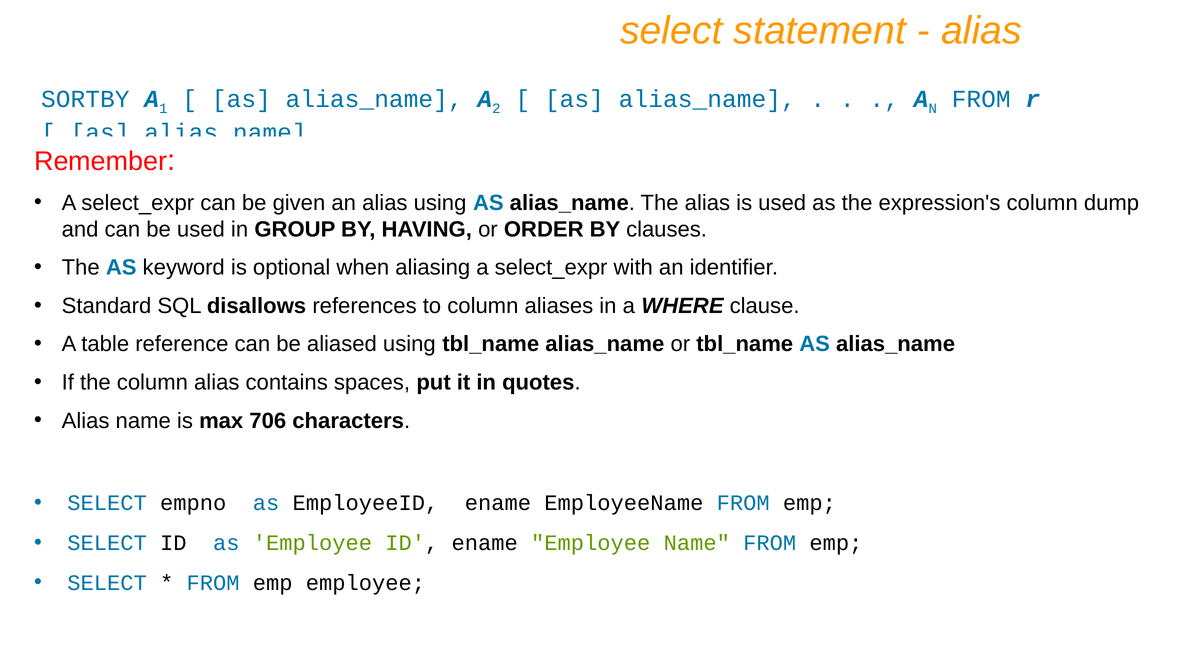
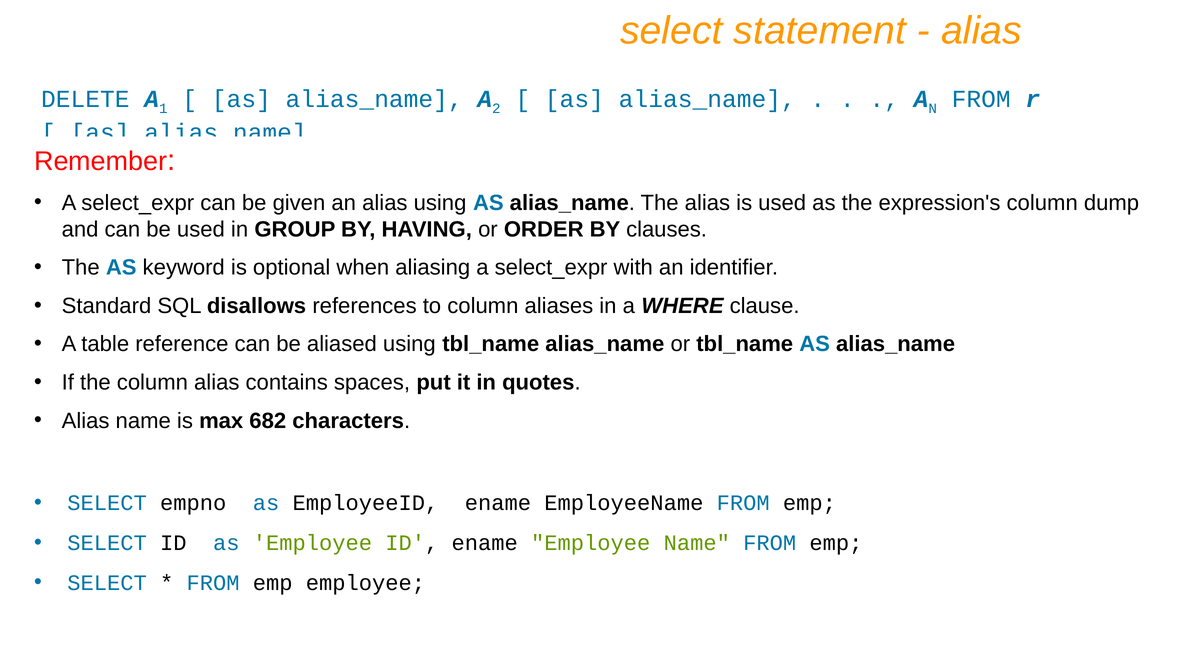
SORTBY: SORTBY -> DELETE
706: 706 -> 682
